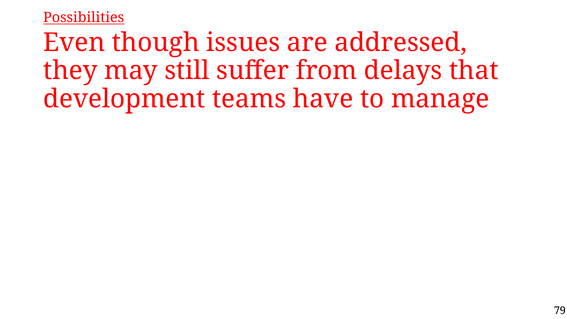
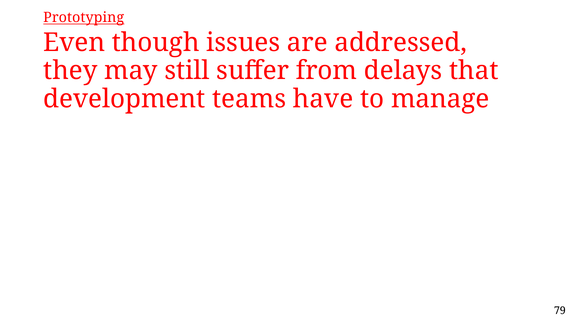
Possibilities: Possibilities -> Prototyping
